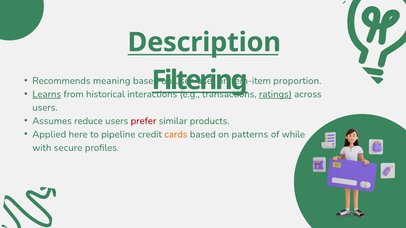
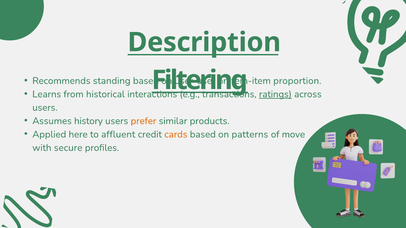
meaning: meaning -> standing
Learns underline: present -> none
reduce: reduce -> history
prefer colour: red -> orange
pipeline: pipeline -> affluent
while: while -> move
